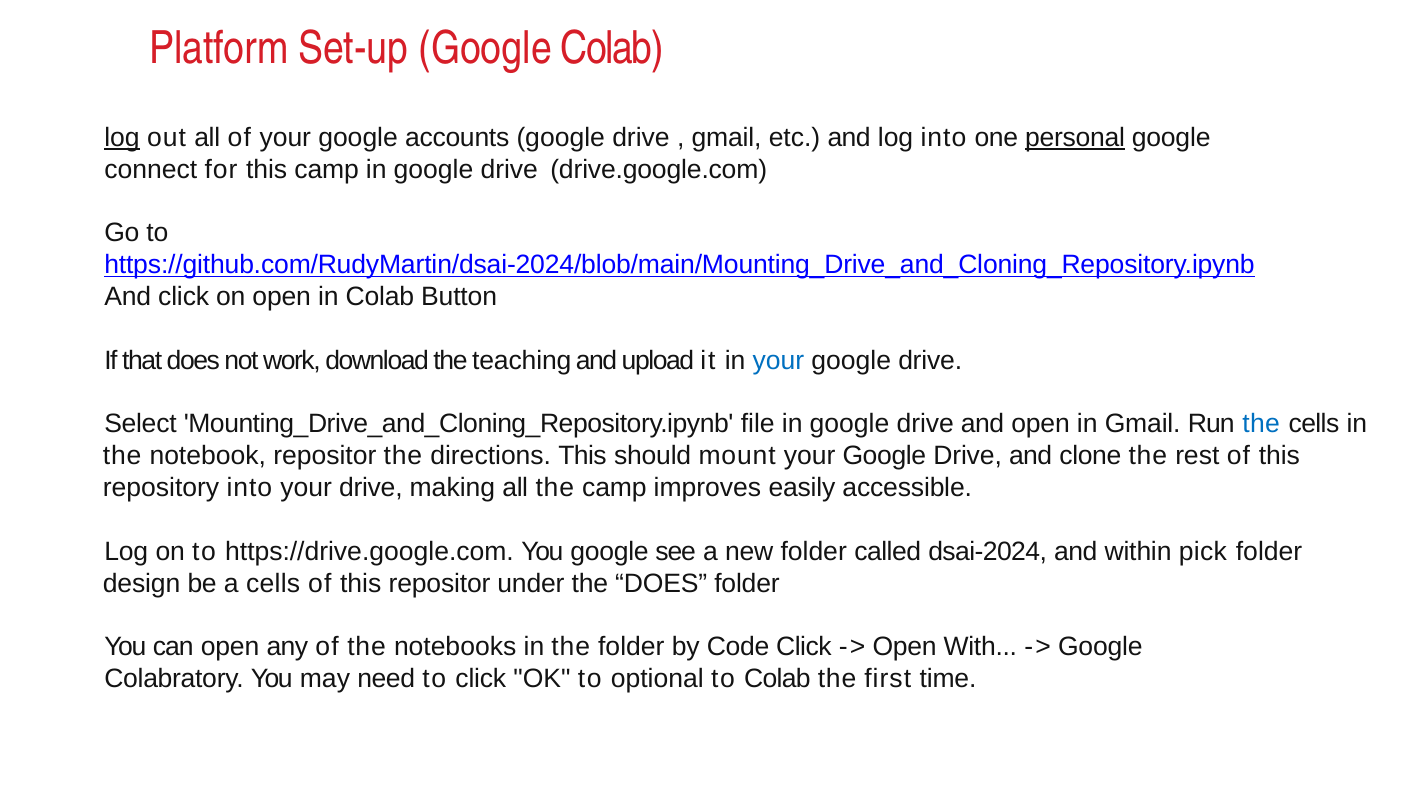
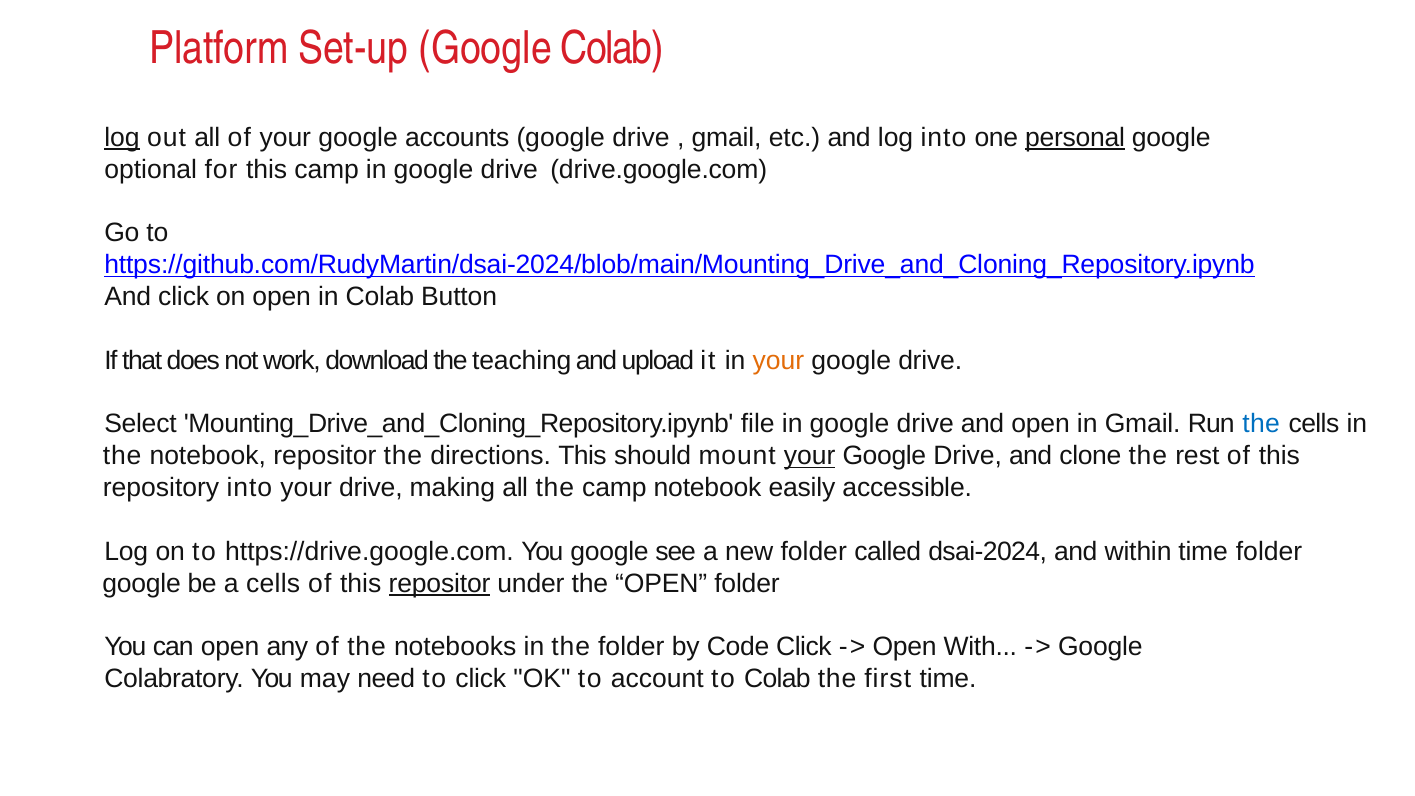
connect: connect -> optional
your at (778, 360) colour: blue -> orange
your at (810, 456) underline: none -> present
camp improves: improves -> notebook
within pick: pick -> time
design at (142, 583): design -> google
repositor at (440, 583) underline: none -> present
the DOES: DOES -> OPEN
optional: optional -> account
